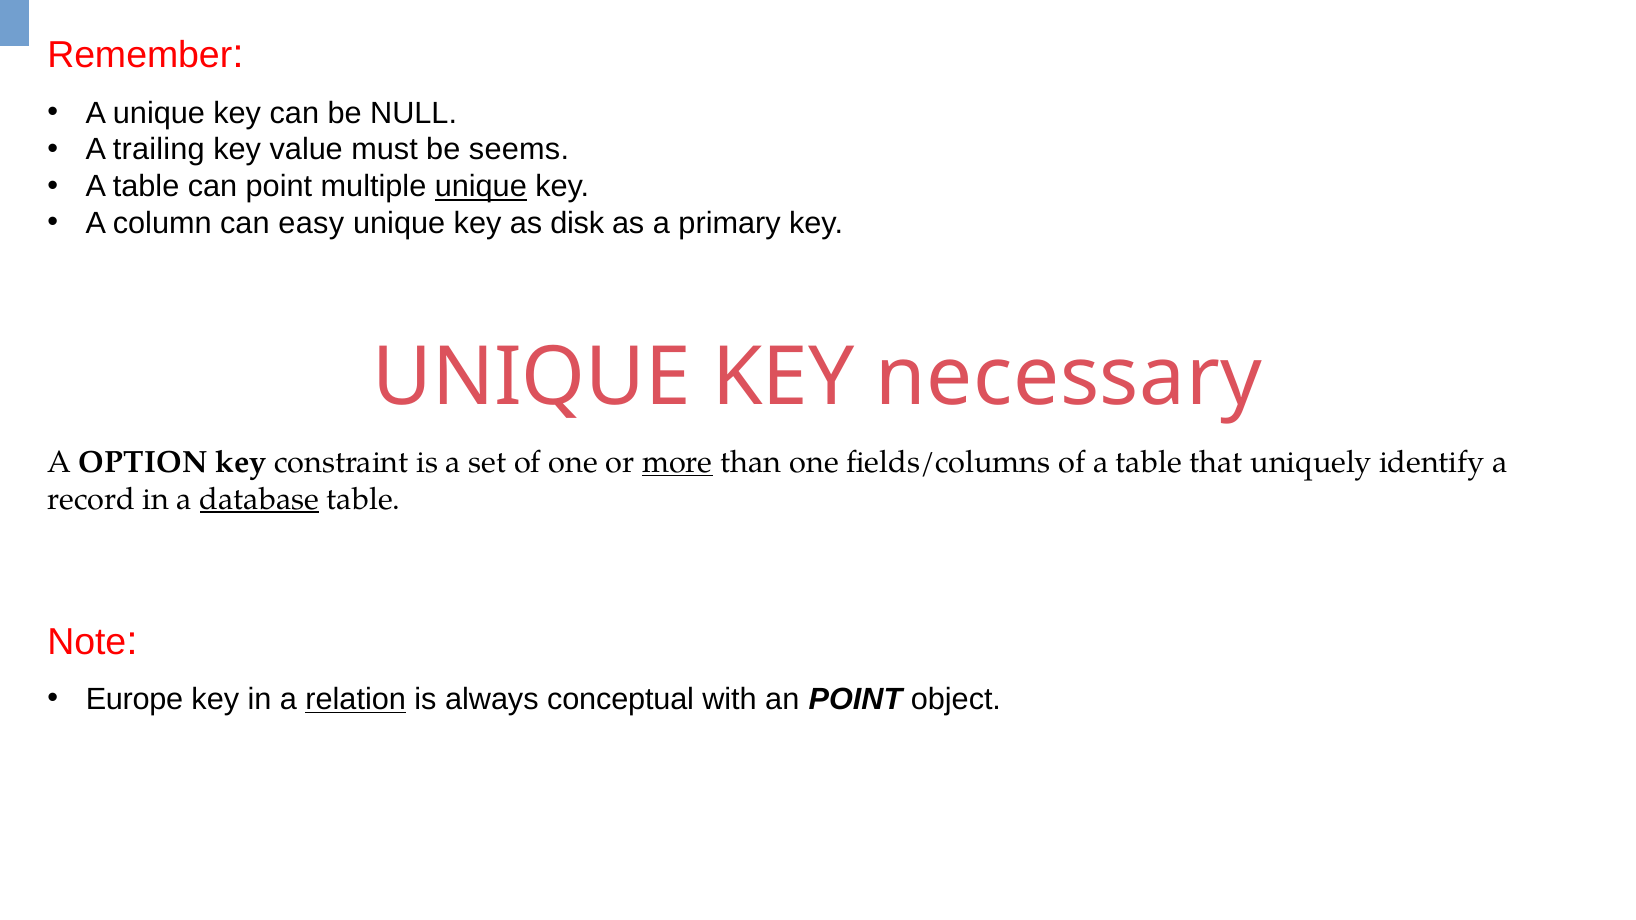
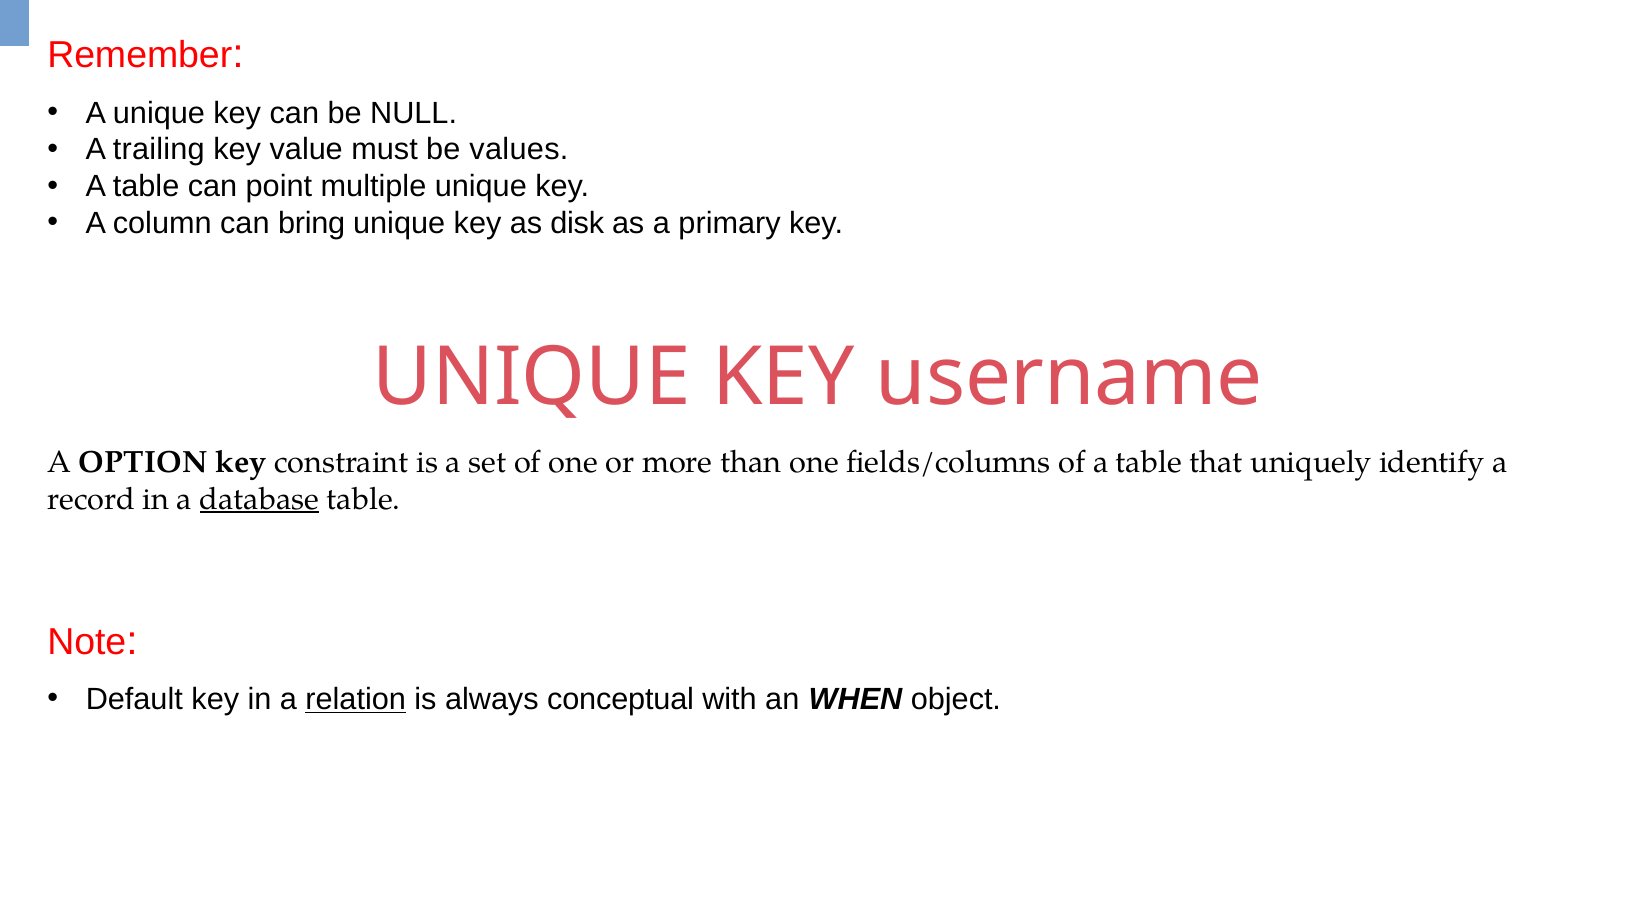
seems: seems -> values
unique at (481, 187) underline: present -> none
easy: easy -> bring
necessary: necessary -> username
more underline: present -> none
Europe: Europe -> Default
an POINT: POINT -> WHEN
